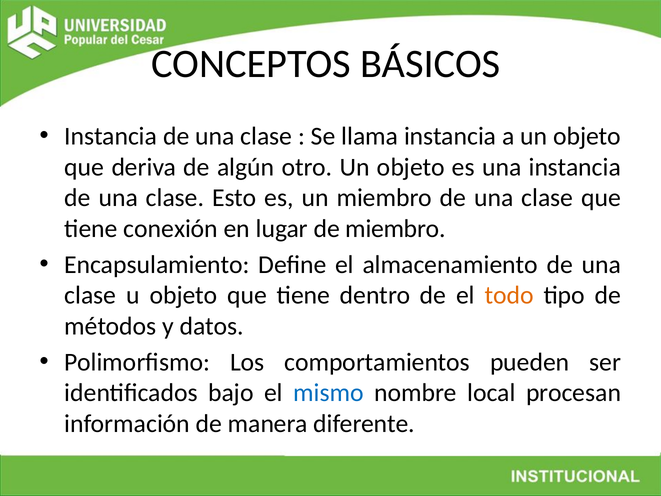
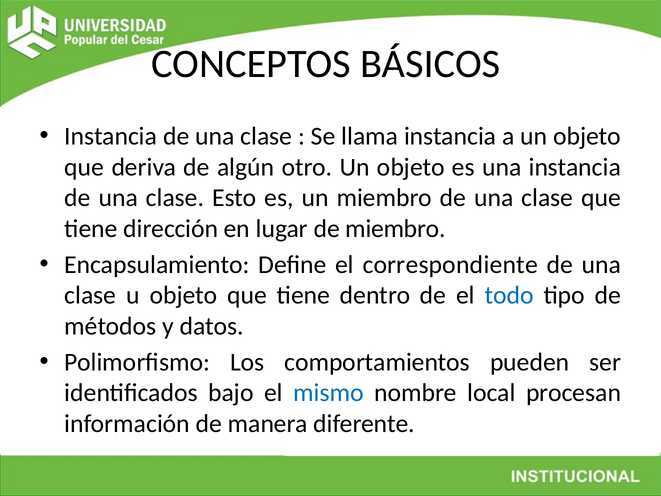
conexión: conexión -> dirección
almacenamiento: almacenamiento -> correspondiente
todo colour: orange -> blue
